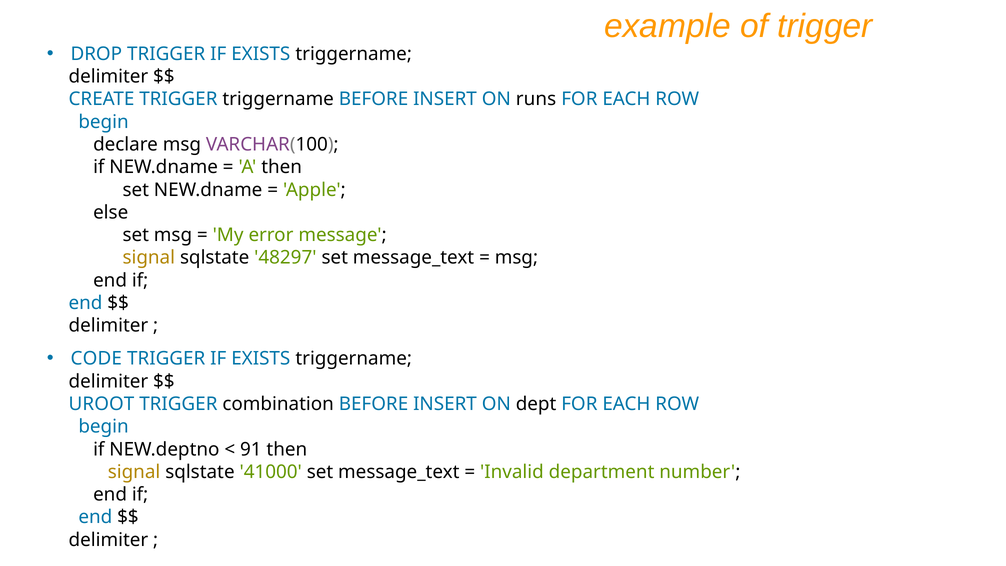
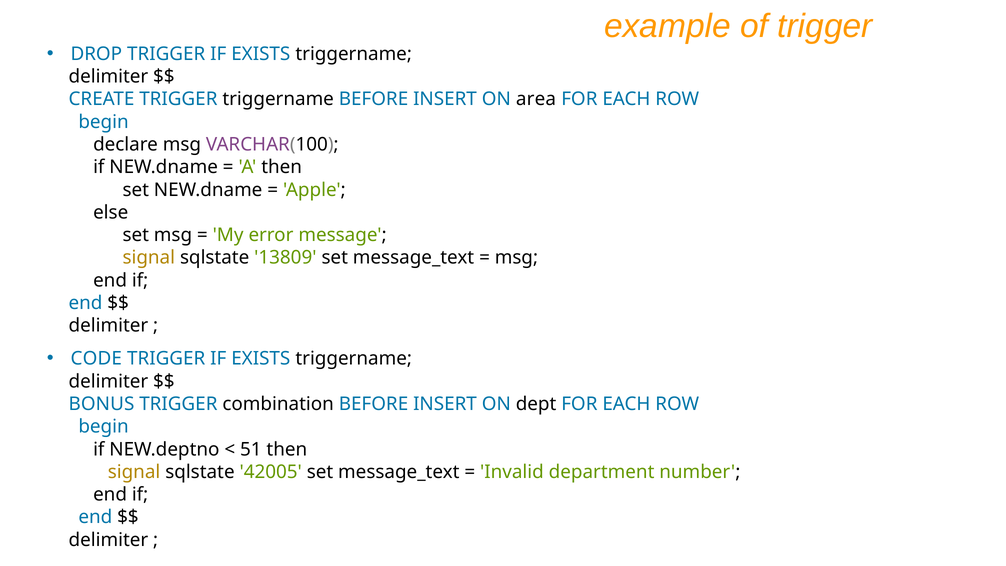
runs: runs -> area
48297: 48297 -> 13809
UROOT: UROOT -> BONUS
91: 91 -> 51
41000: 41000 -> 42005
